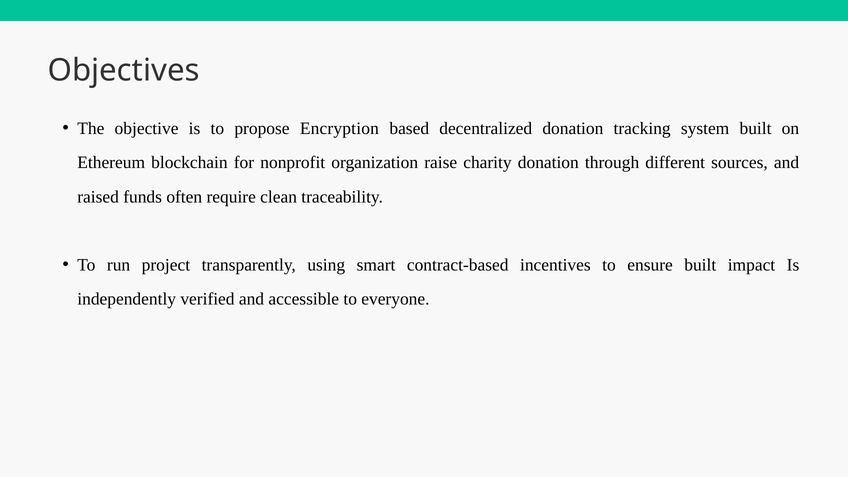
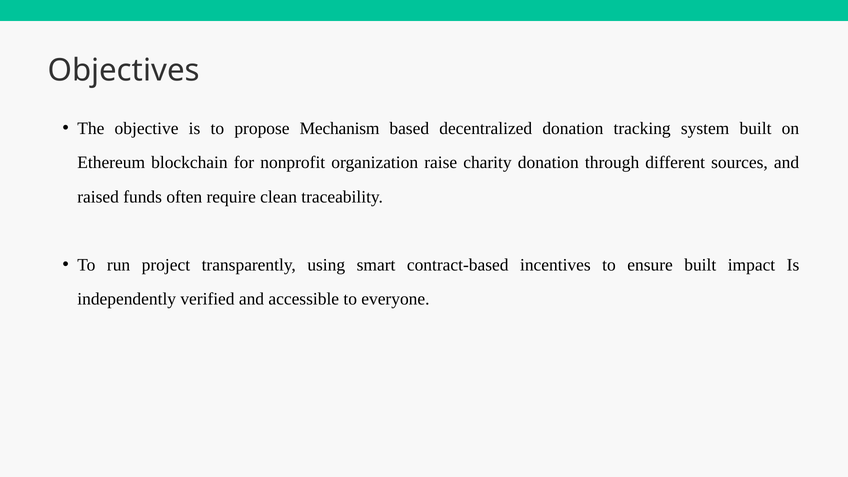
Encryption: Encryption -> Mechanism
